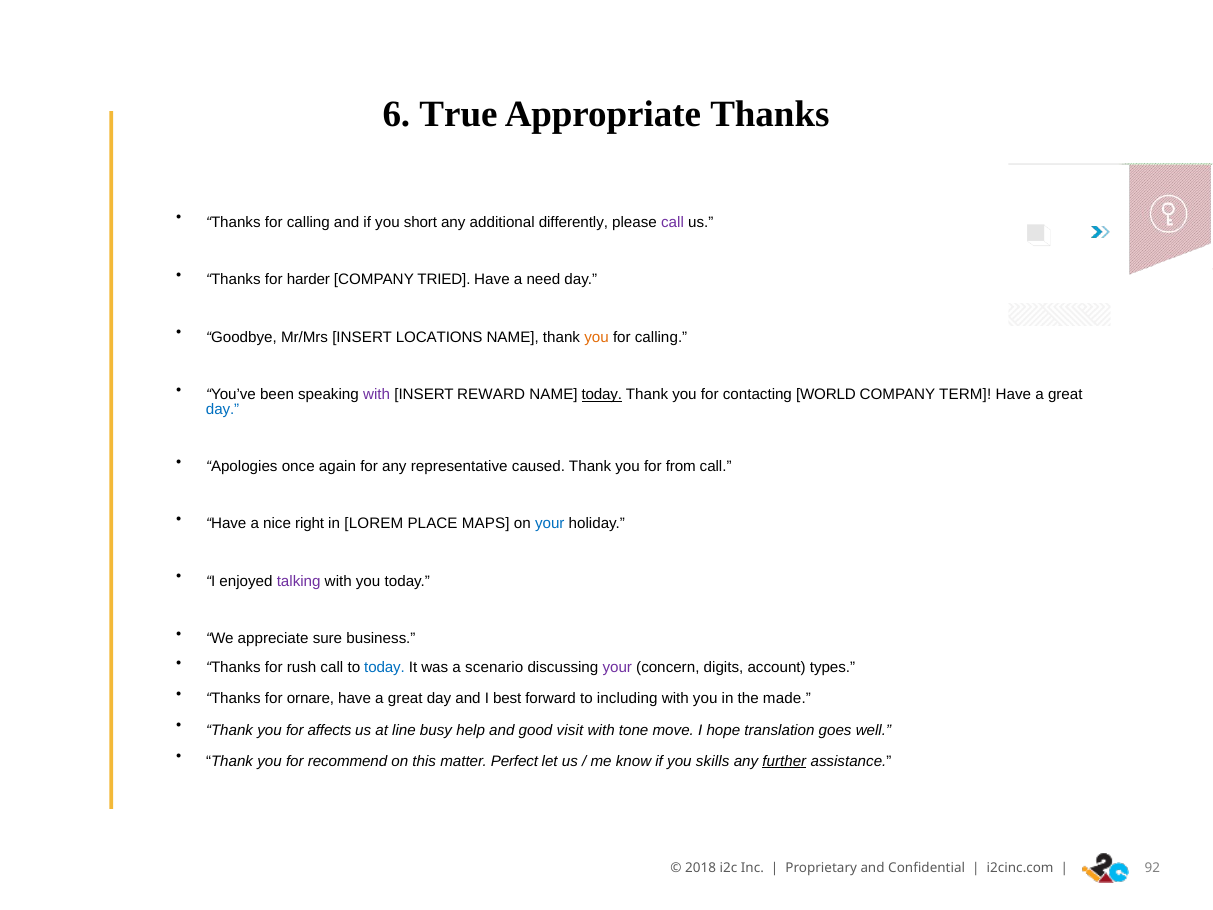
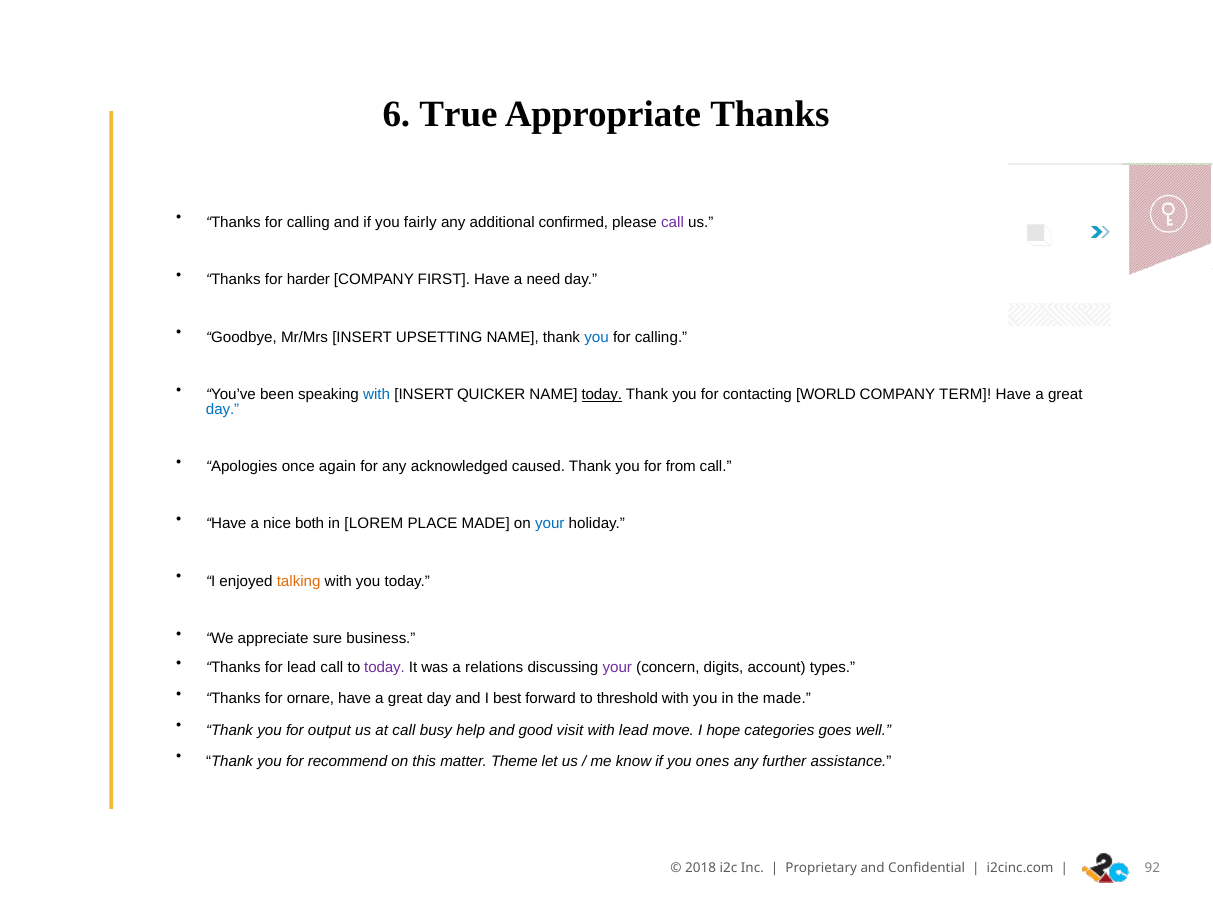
short: short -> fairly
differently: differently -> confirmed
TRIED: TRIED -> FIRST
LOCATIONS: LOCATIONS -> UPSETTING
you at (597, 337) colour: orange -> blue
with at (377, 394) colour: purple -> blue
REWARD: REWARD -> QUICKER
representative: representative -> acknowledged
right: right -> both
PLACE MAPS: MAPS -> MADE
talking colour: purple -> orange
for rush: rush -> lead
today at (384, 667) colour: blue -> purple
scenario: scenario -> relations
including: including -> threshold
affects: affects -> output
at line: line -> call
with tone: tone -> lead
translation: translation -> categories
Perfect: Perfect -> Theme
skills: skills -> ones
further underline: present -> none
